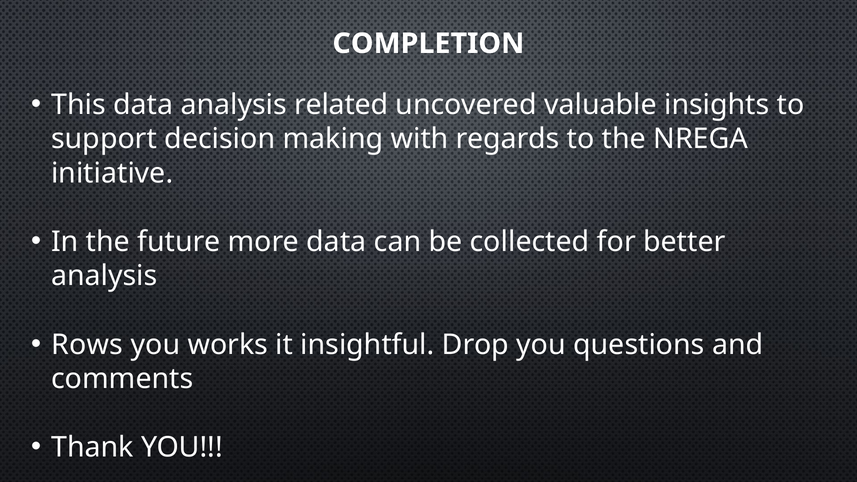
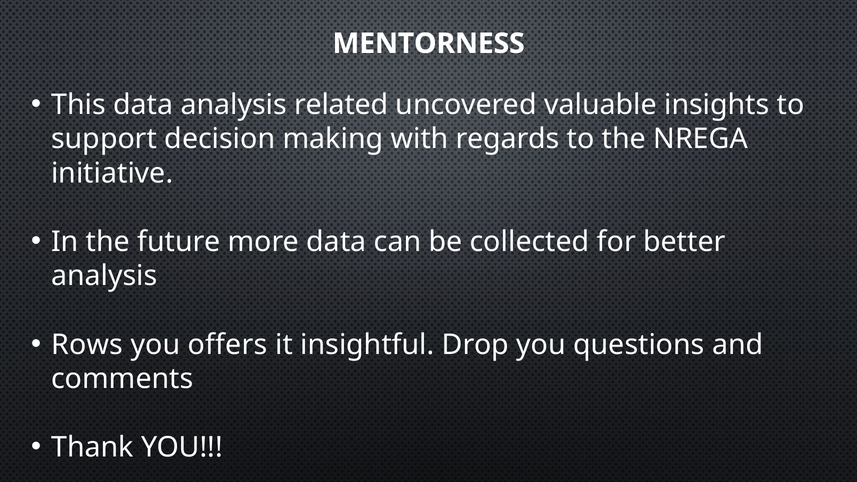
COMPLETION: COMPLETION -> MENTORNESS
works: works -> offers
